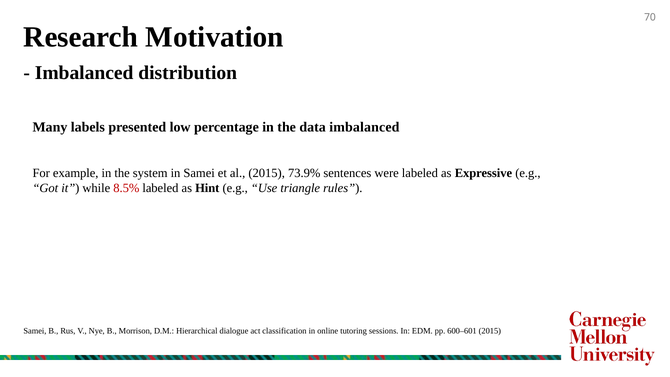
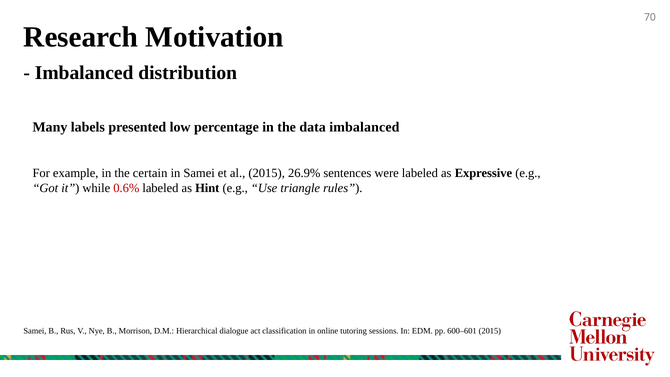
system: system -> certain
73.9%: 73.9% -> 26.9%
8.5%: 8.5% -> 0.6%
